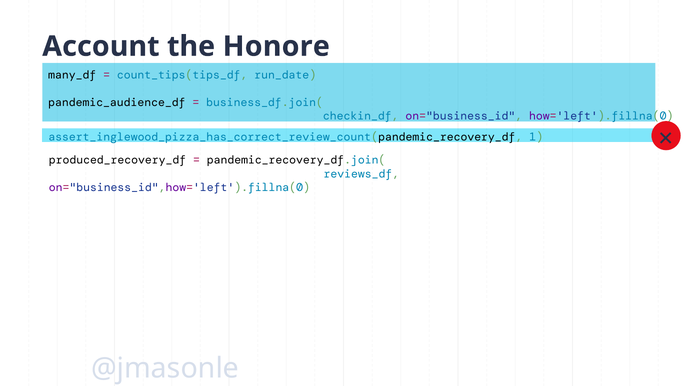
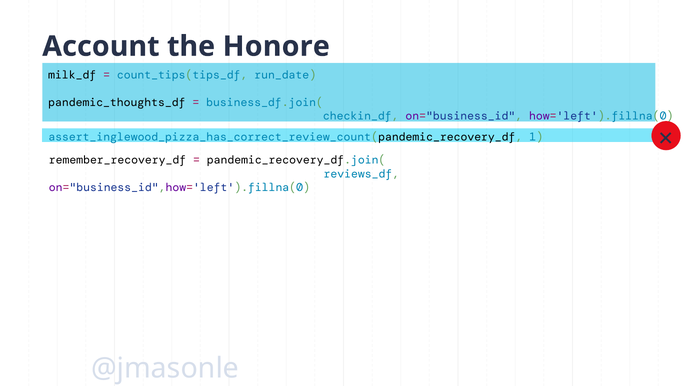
many_df: many_df -> milk_df
pandemic_audience_df: pandemic_audience_df -> pandemic_thoughts_df
produced_recovery_df: produced_recovery_df -> remember_recovery_df
